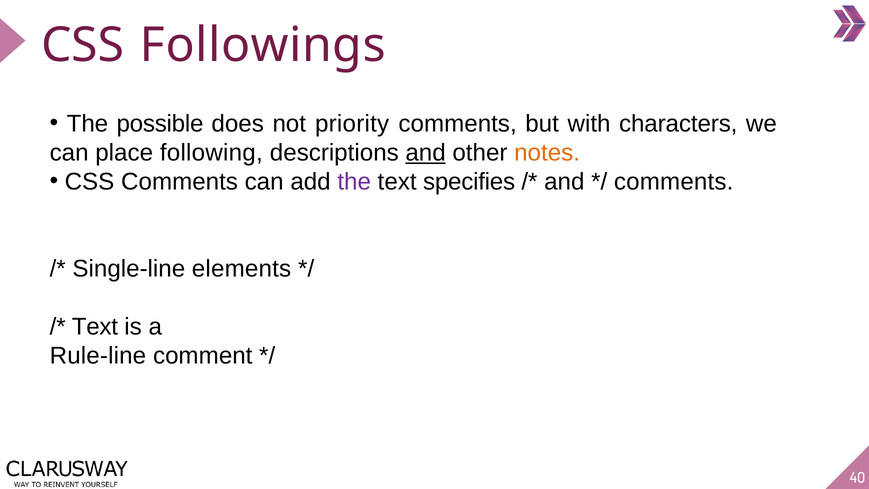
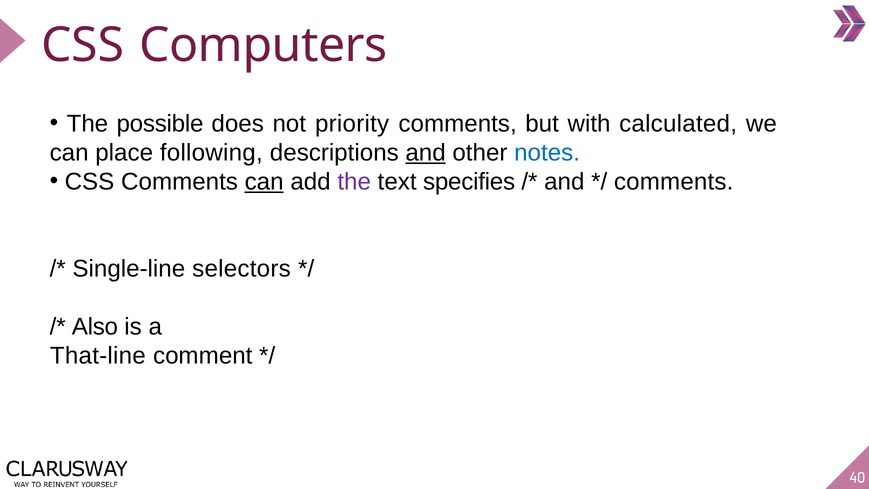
Followings: Followings -> Computers
characters: characters -> calculated
notes colour: orange -> blue
can at (264, 182) underline: none -> present
elements: elements -> selectors
Text at (95, 327): Text -> Also
Rule-line: Rule-line -> That-line
